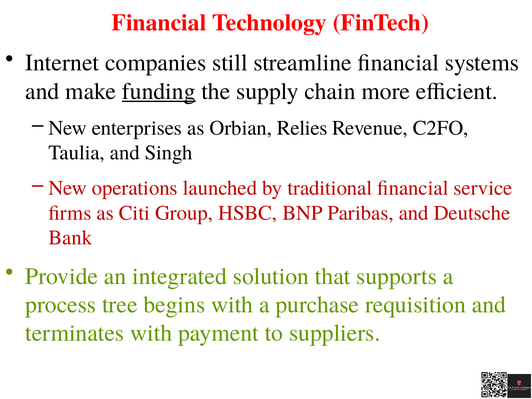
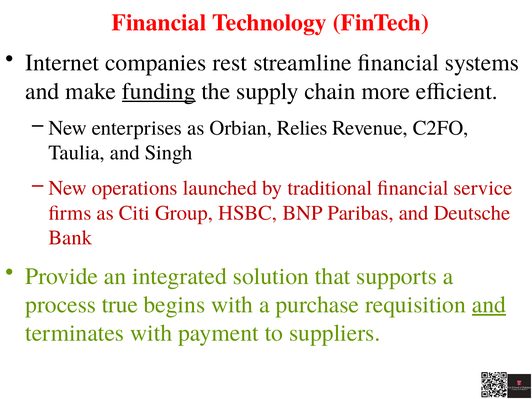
still: still -> rest
tree: tree -> true
and at (489, 305) underline: none -> present
